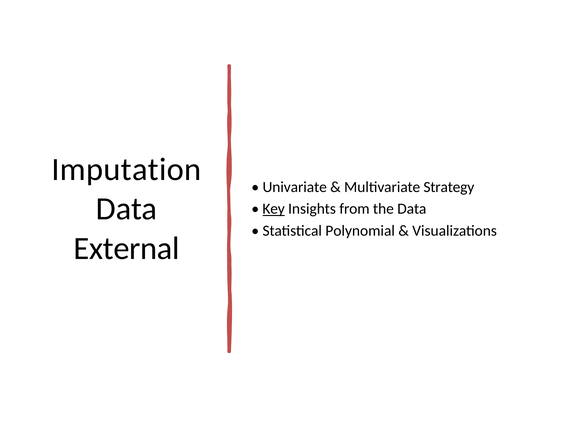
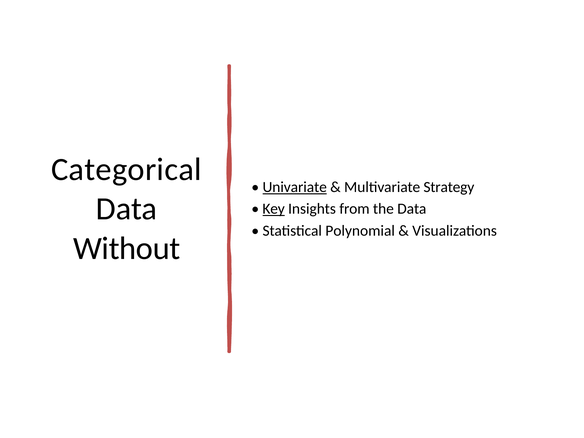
Imputation: Imputation -> Categorical
Univariate underline: none -> present
External: External -> Without
